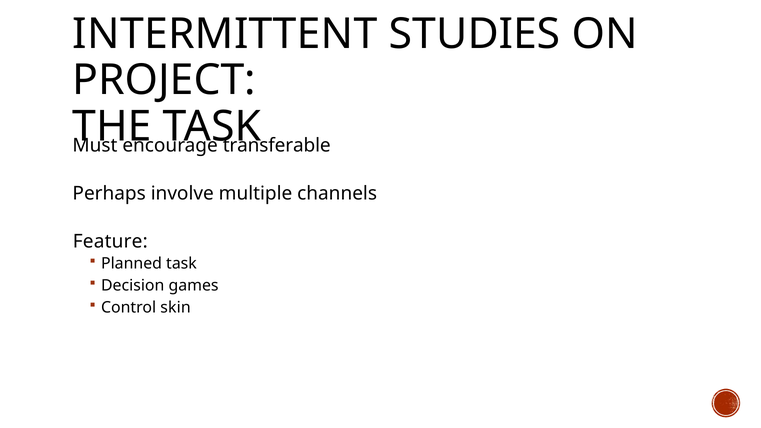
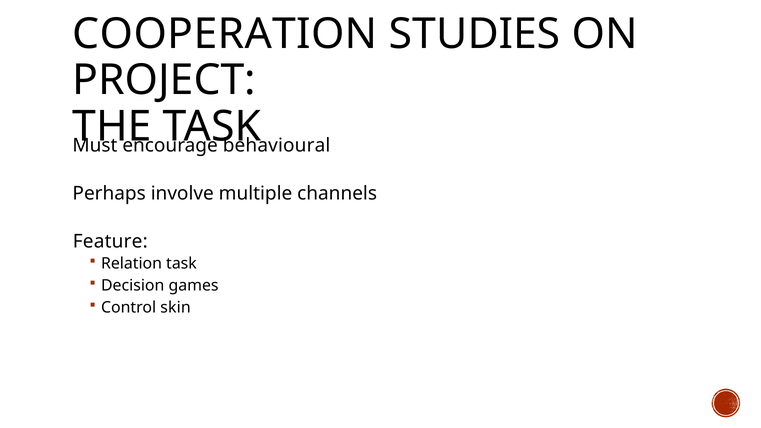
INTERMITTENT: INTERMITTENT -> COOPERATION
transferable: transferable -> behavioural
Planned: Planned -> Relation
